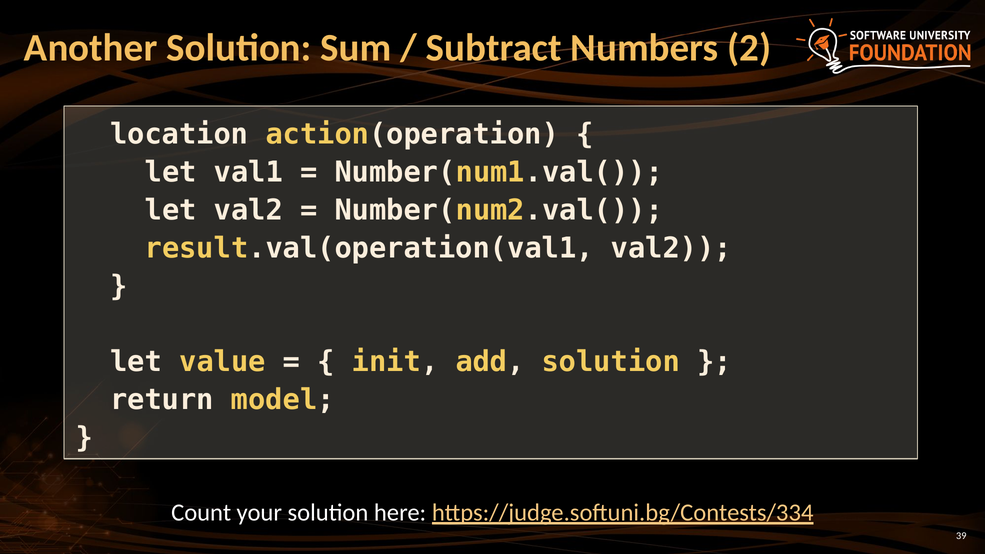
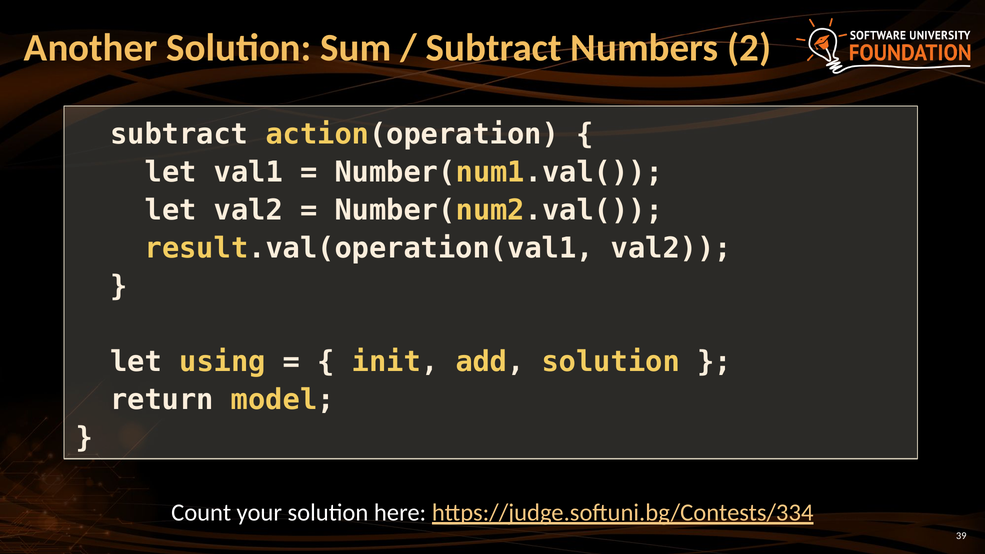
location at (179, 134): location -> subtract
value: value -> using
